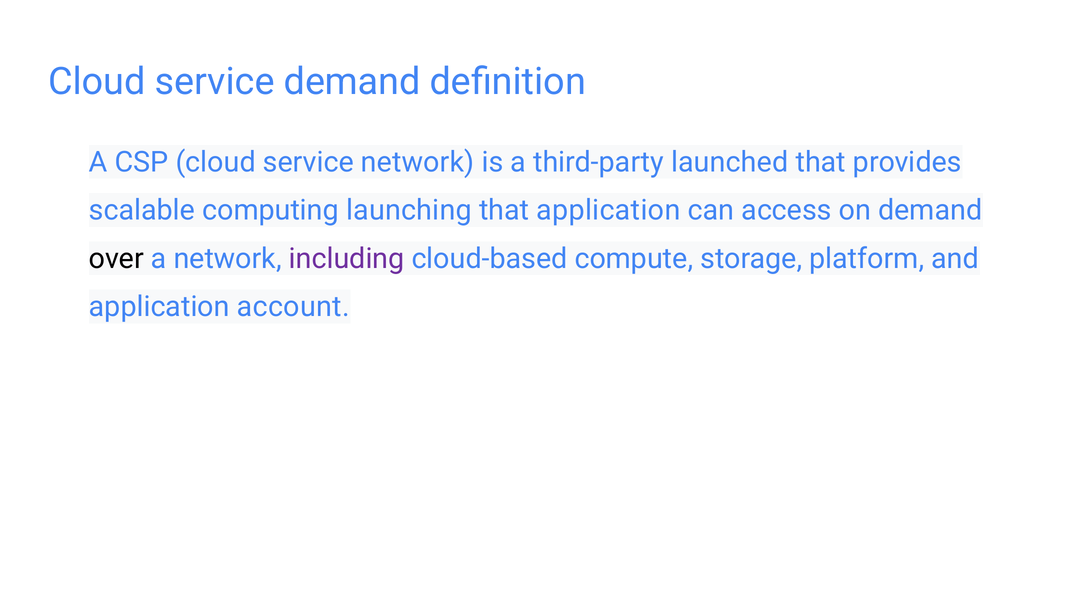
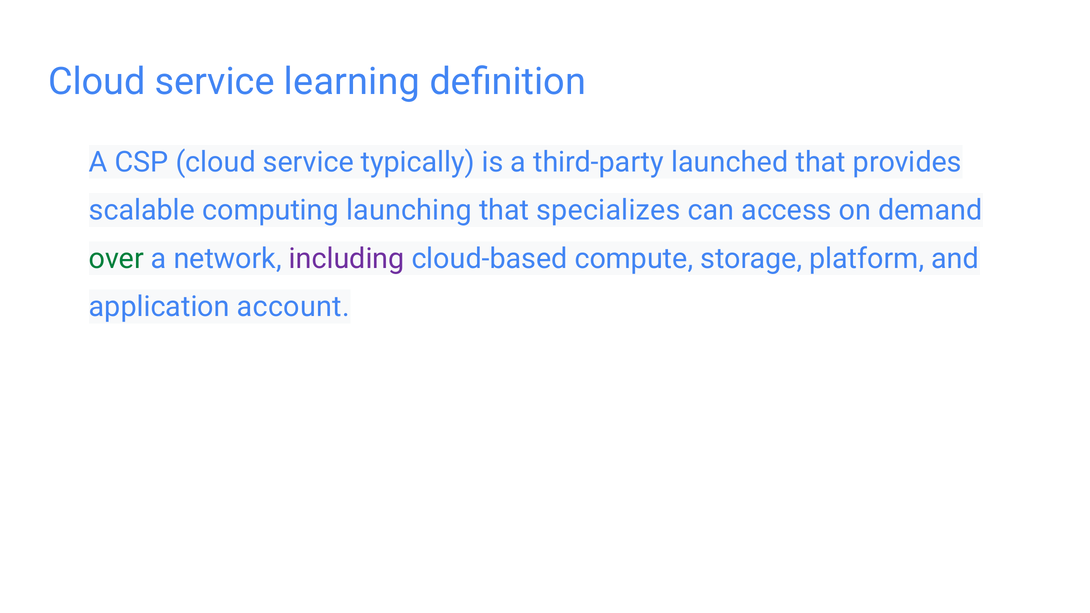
service demand: demand -> learning
service network: network -> typically
that application: application -> specializes
over colour: black -> green
